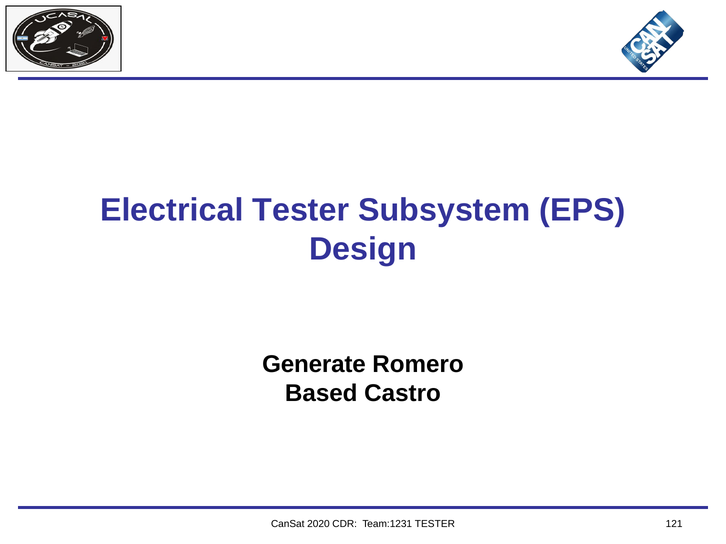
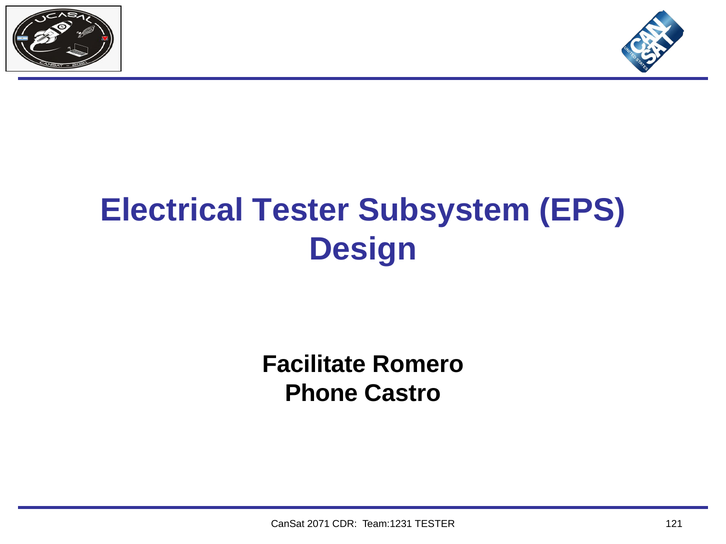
Generate: Generate -> Facilitate
Based: Based -> Phone
2020: 2020 -> 2071
